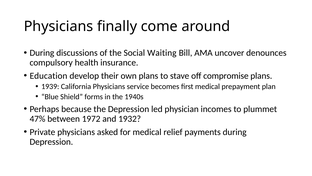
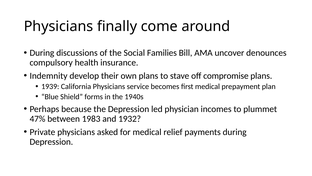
Waiting: Waiting -> Families
Education: Education -> Indemnity
1972: 1972 -> 1983
